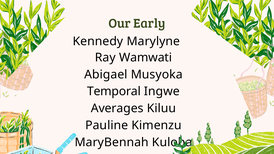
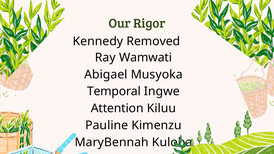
Early: Early -> Rigor
Marylyne: Marylyne -> Removed
Averages: Averages -> Attention
